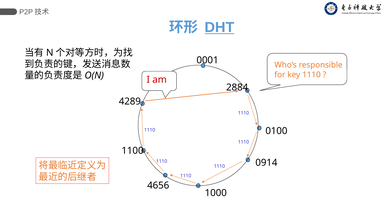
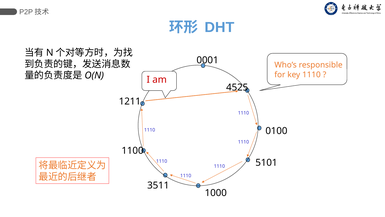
DHT underline: present -> none
2884: 2884 -> 4525
4289: 4289 -> 1211
0914: 0914 -> 5101
4656: 4656 -> 3511
